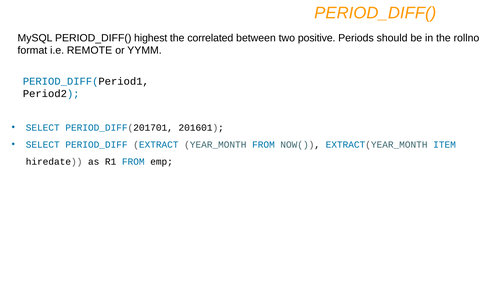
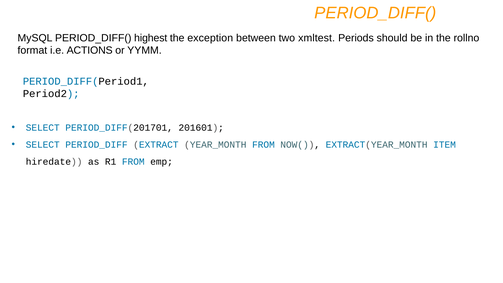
correlated: correlated -> exception
positive: positive -> xmltest
REMOTE: REMOTE -> ACTIONS
